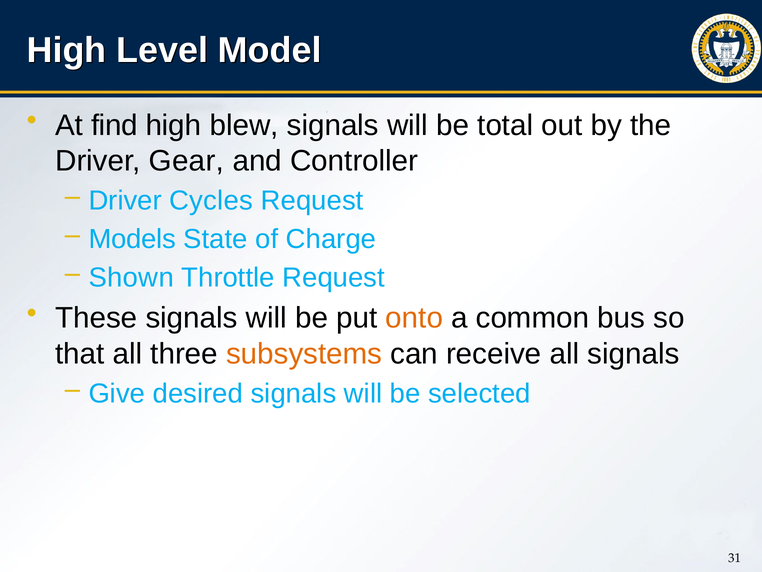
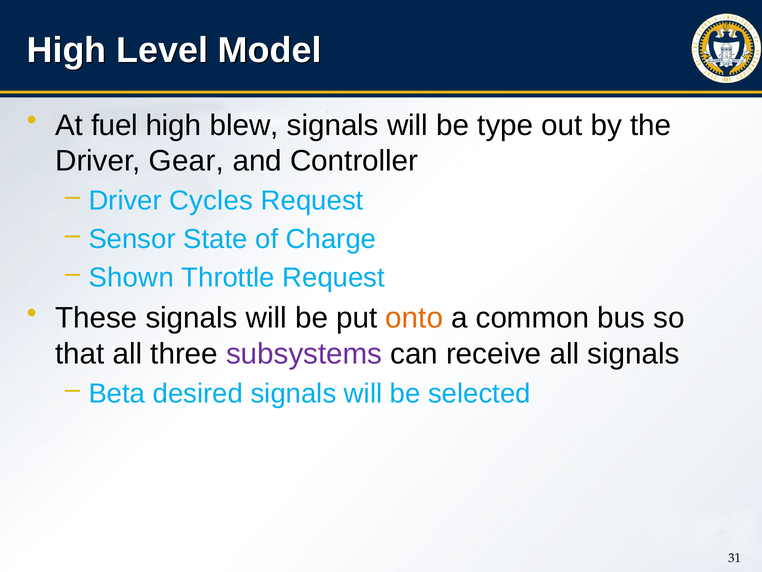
find: find -> fuel
total: total -> type
Models: Models -> Sensor
subsystems colour: orange -> purple
Give: Give -> Beta
